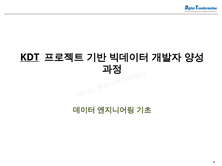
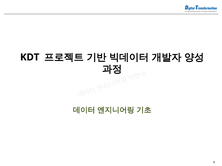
KDT underline: present -> none
